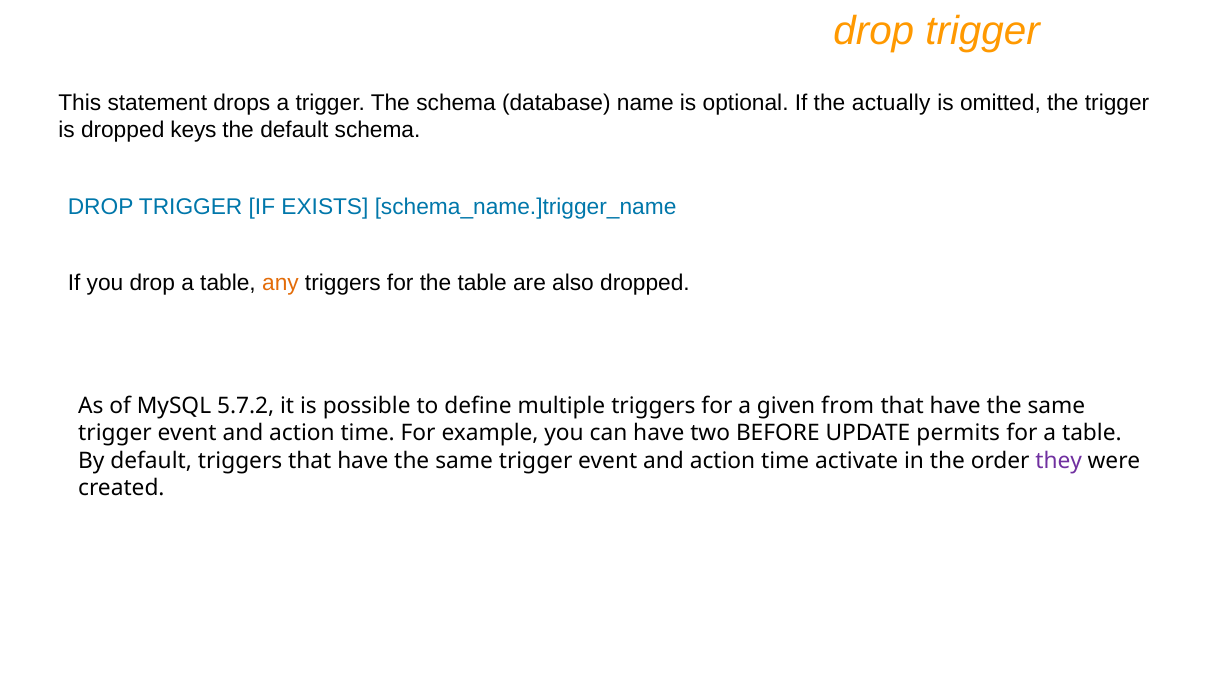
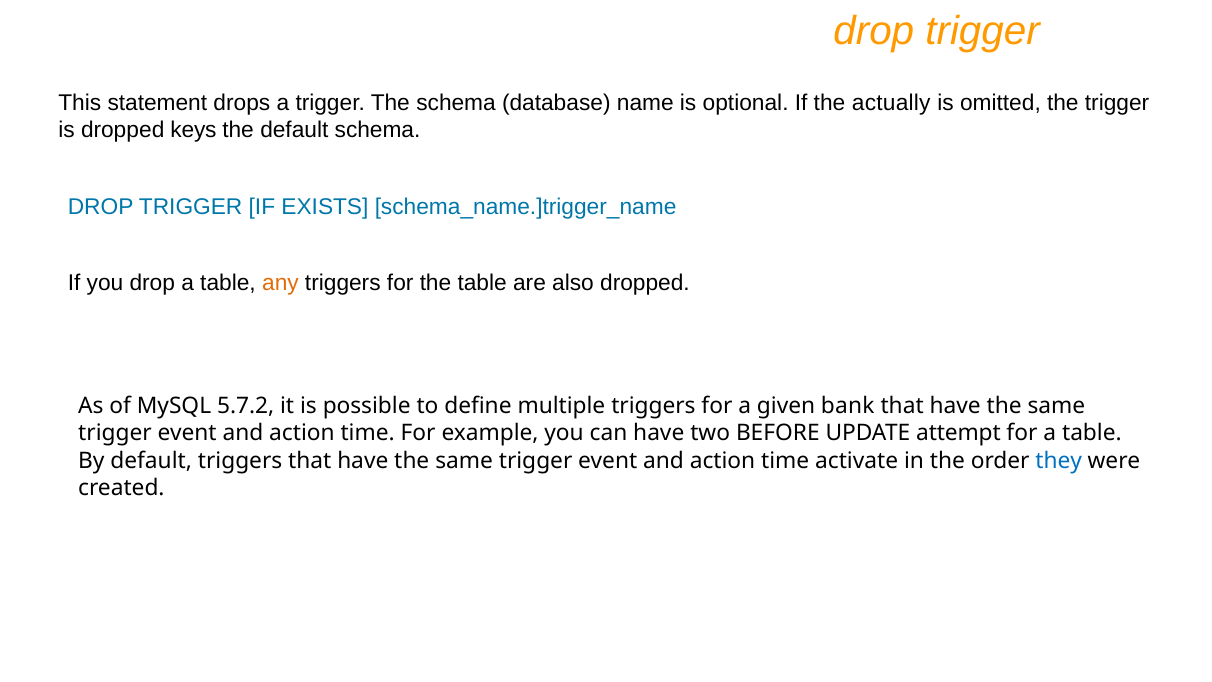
from: from -> bank
permits: permits -> attempt
they colour: purple -> blue
